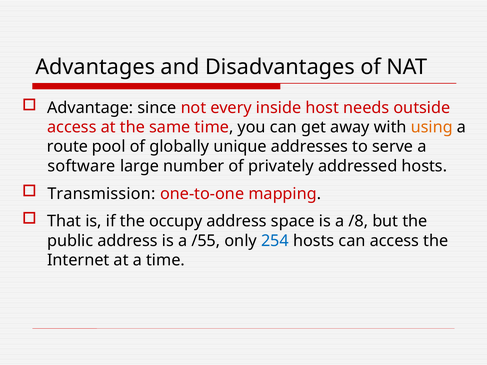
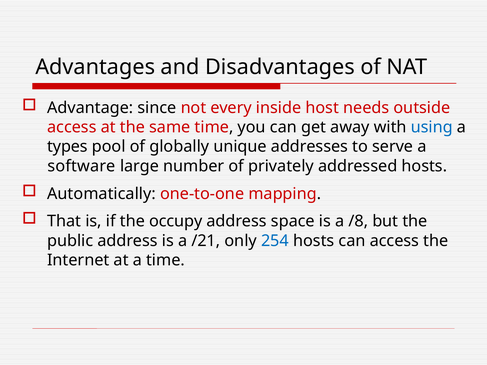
using colour: orange -> blue
route: route -> types
Transmission: Transmission -> Automatically
/55: /55 -> /21
